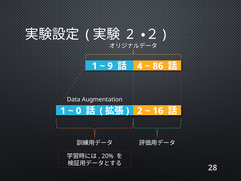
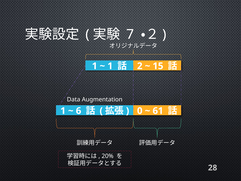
2 at (130, 34): 2 -> 7
9 at (110, 66): 9 -> 1
4: 4 -> 2
86: 86 -> 15
0: 0 -> 6
2 at (140, 111): 2 -> 0
16: 16 -> 61
